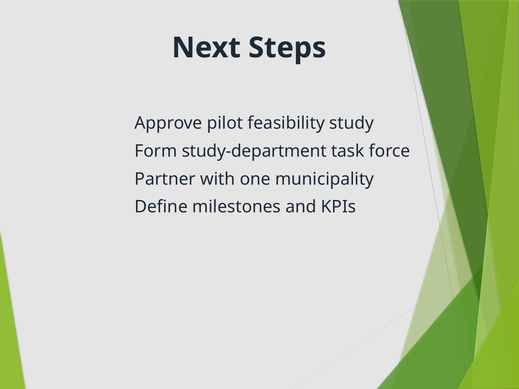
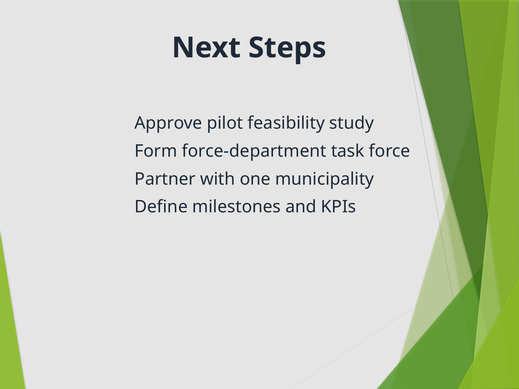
study-department: study-department -> force-department
